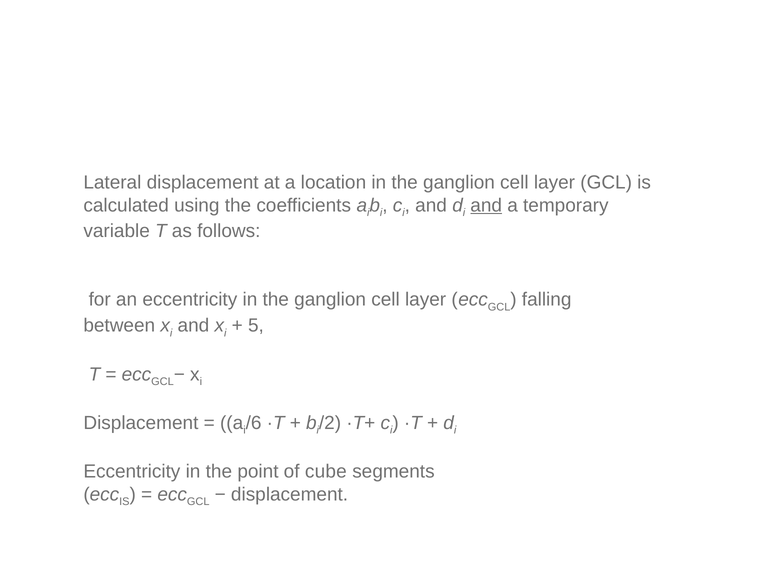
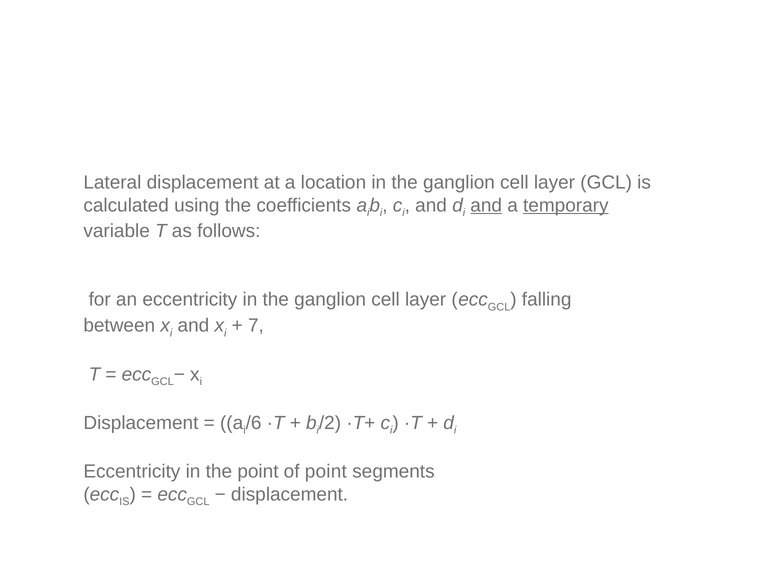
temporary underline: none -> present
5: 5 -> 7
of cube: cube -> point
